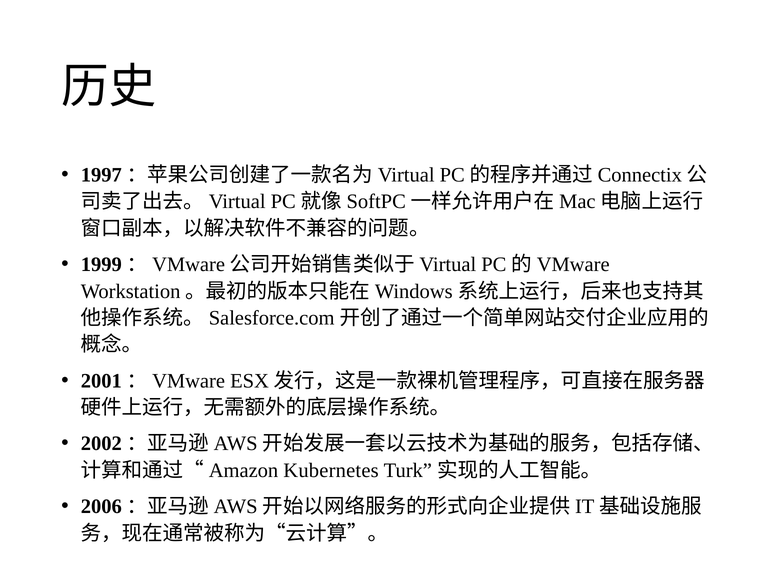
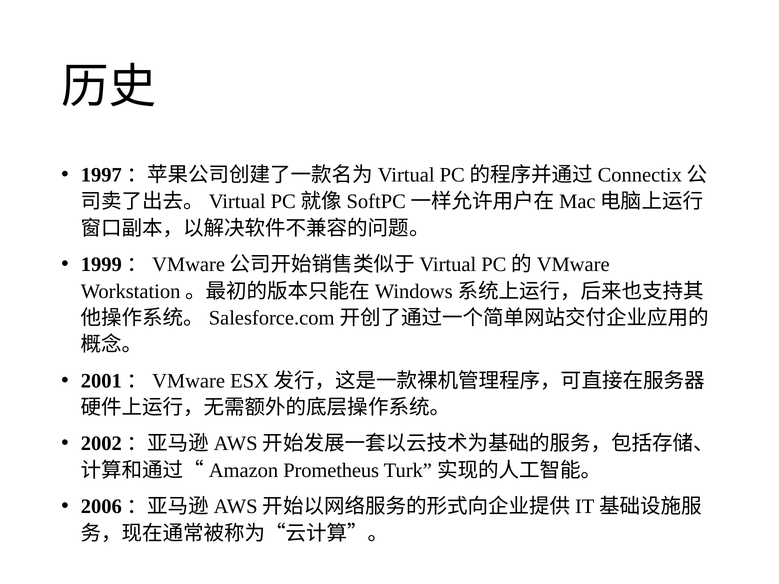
Kubernetes: Kubernetes -> Prometheus
